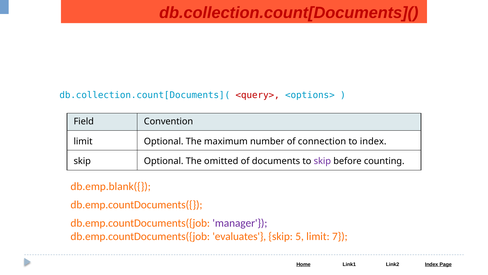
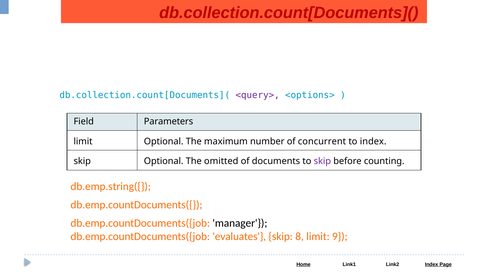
<query> colour: red -> purple
Convention: Convention -> Parameters
connection: connection -> concurrent
db.emp.blank({: db.emp.blank({ -> db.emp.string({
manager colour: purple -> black
5: 5 -> 8
7: 7 -> 9
